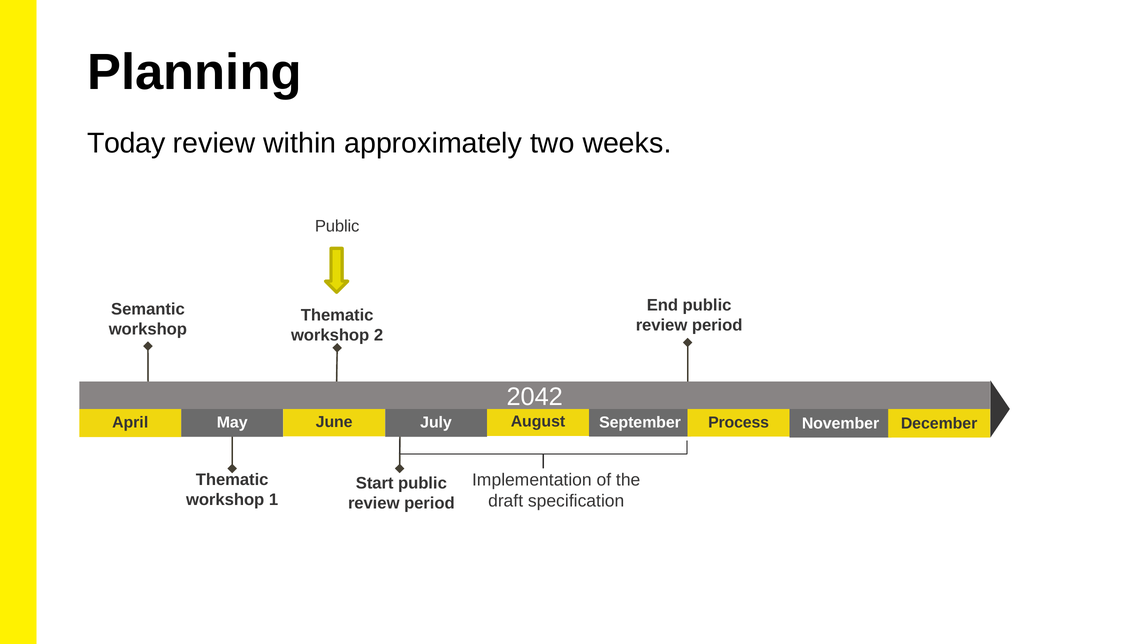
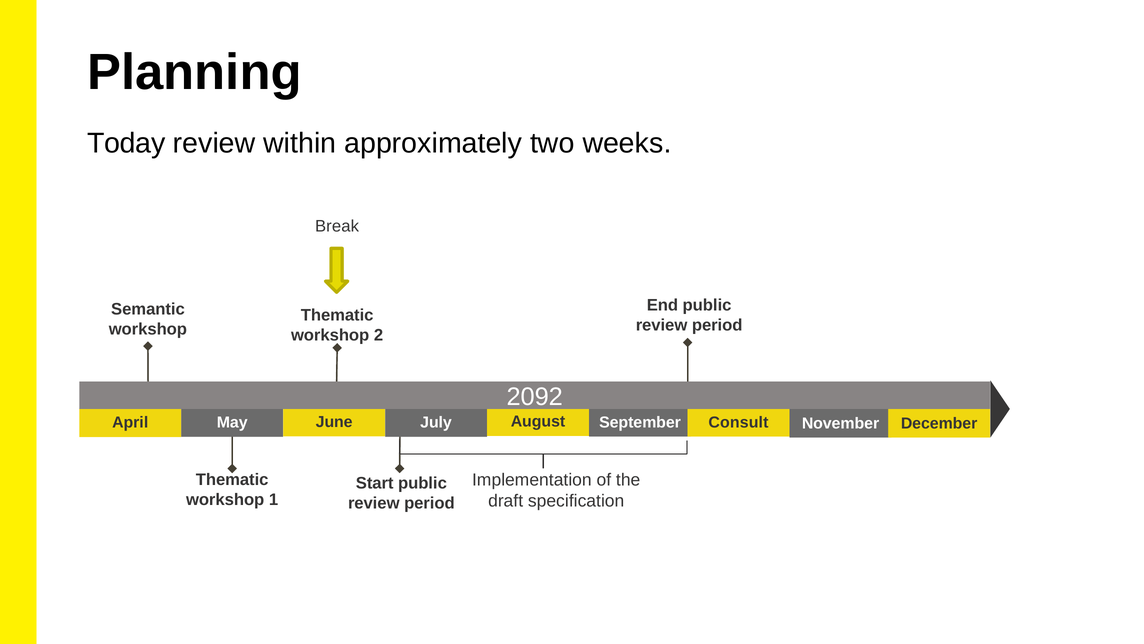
Public at (337, 226): Public -> Break
2042: 2042 -> 2092
Process: Process -> Consult
